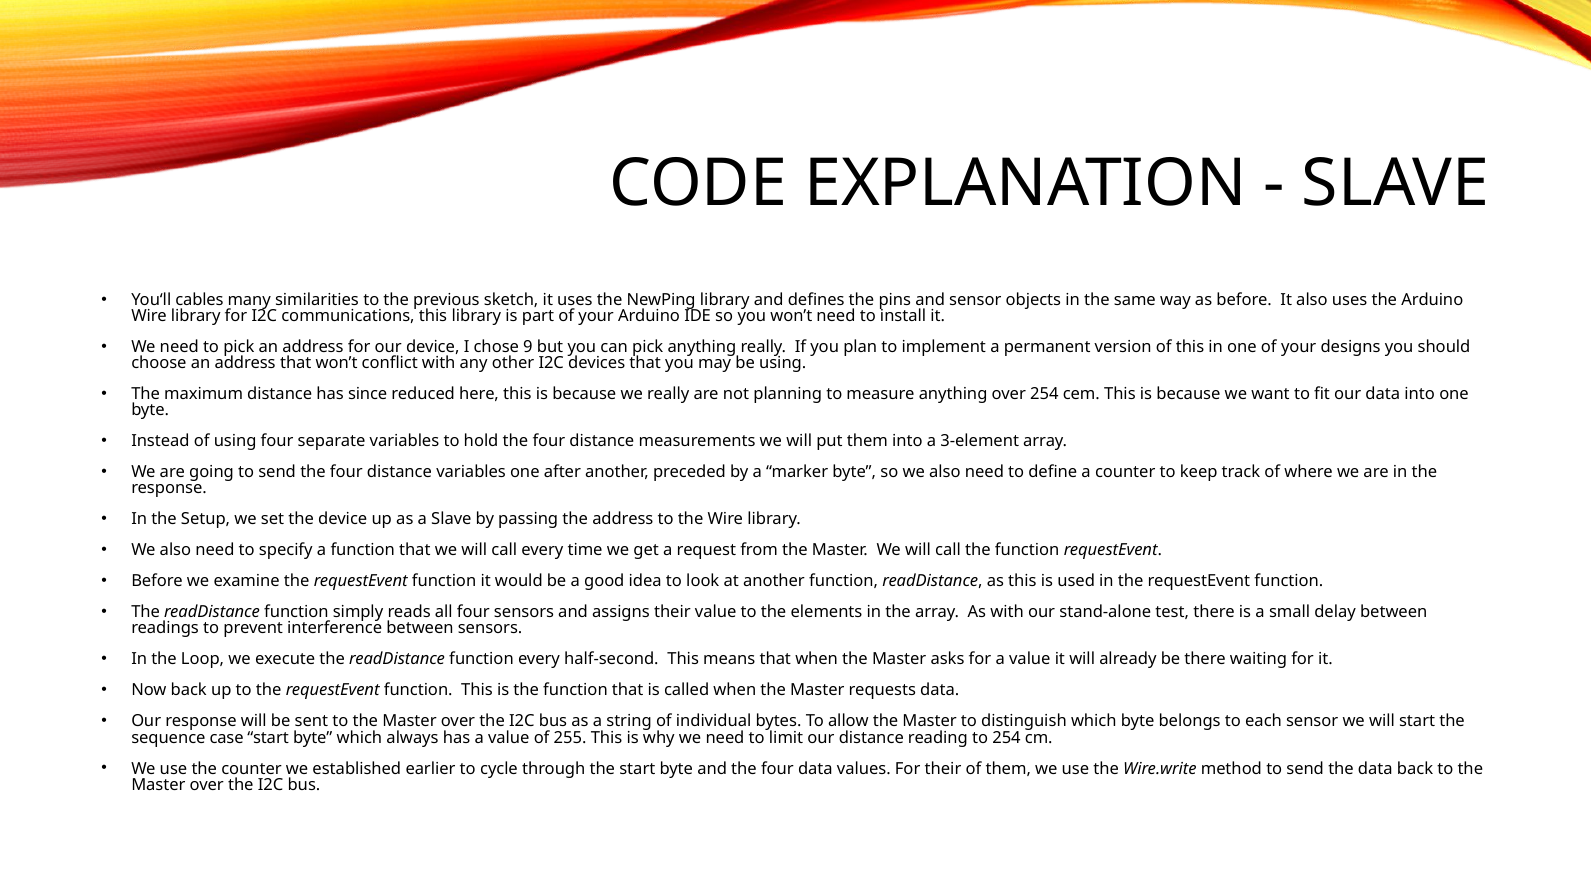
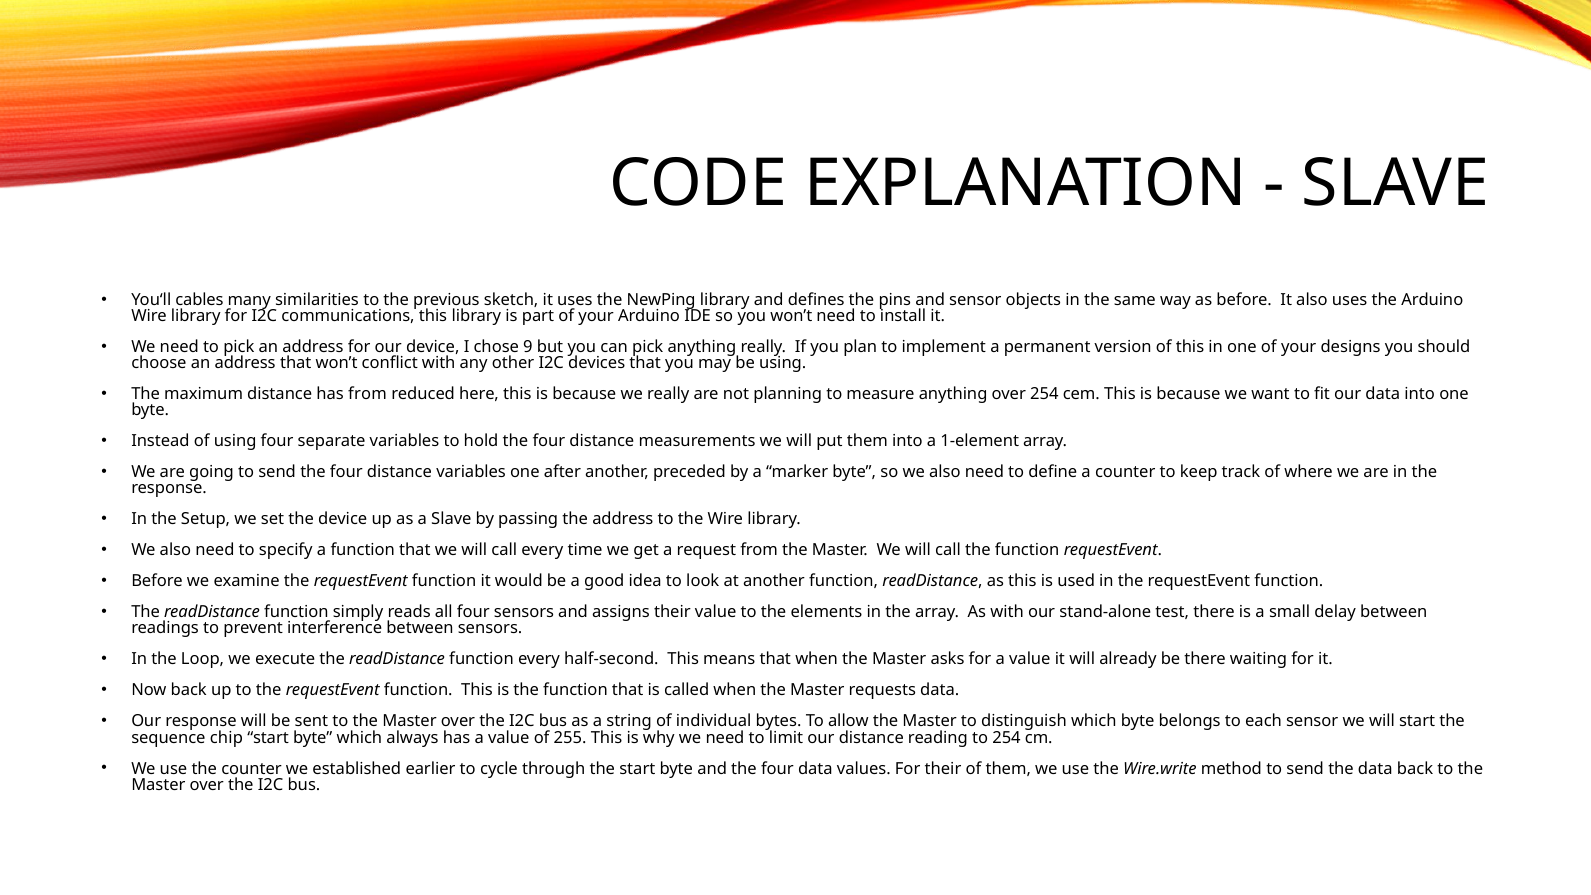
has since: since -> from
3-element: 3-element -> 1-element
case: case -> chip
